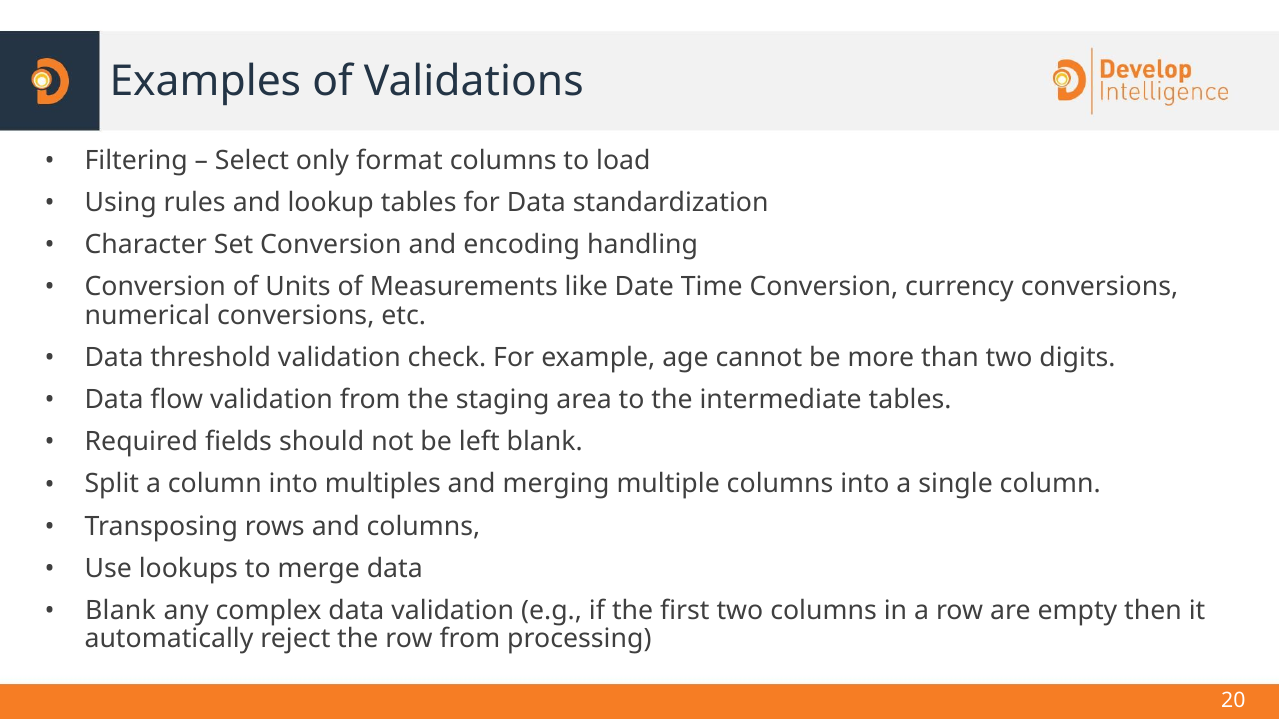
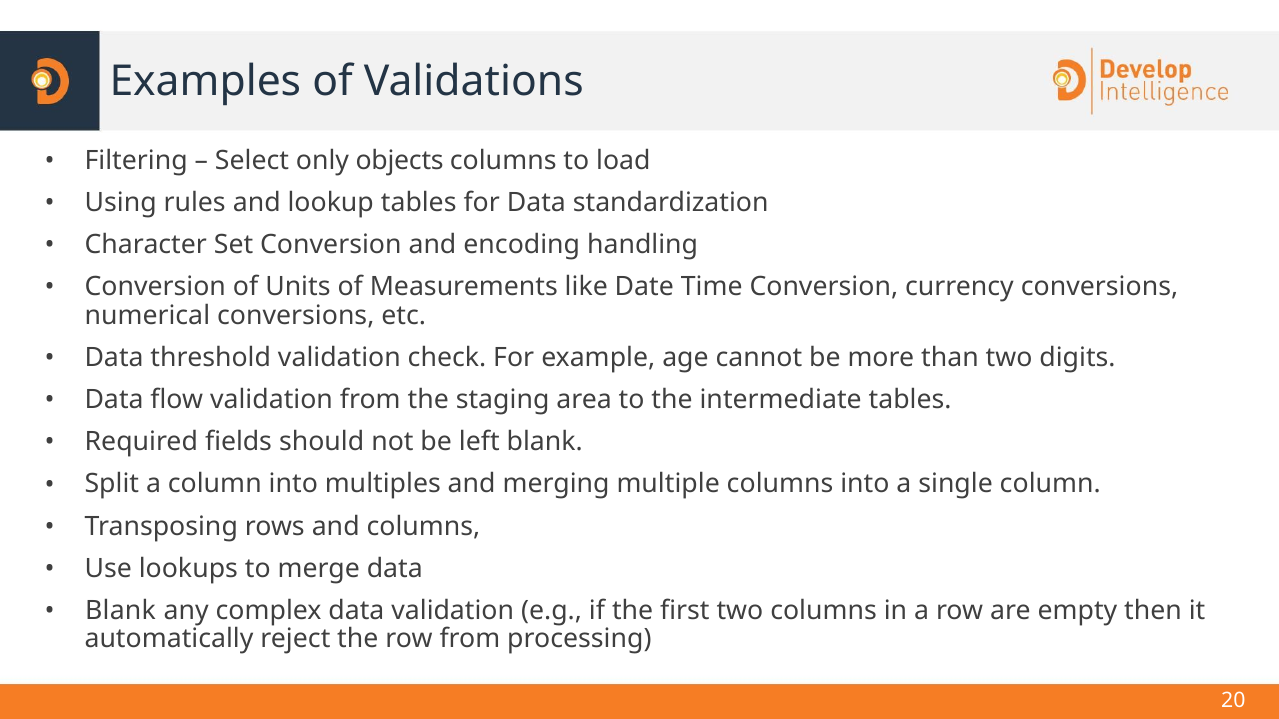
format: format -> objects
